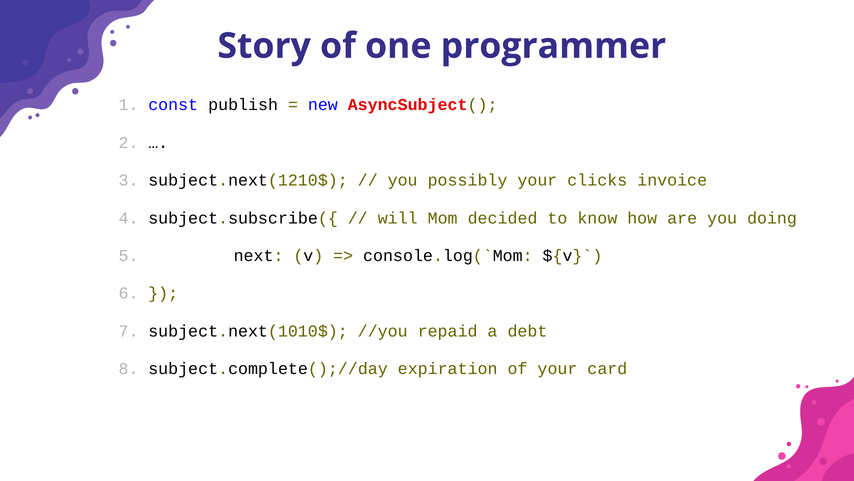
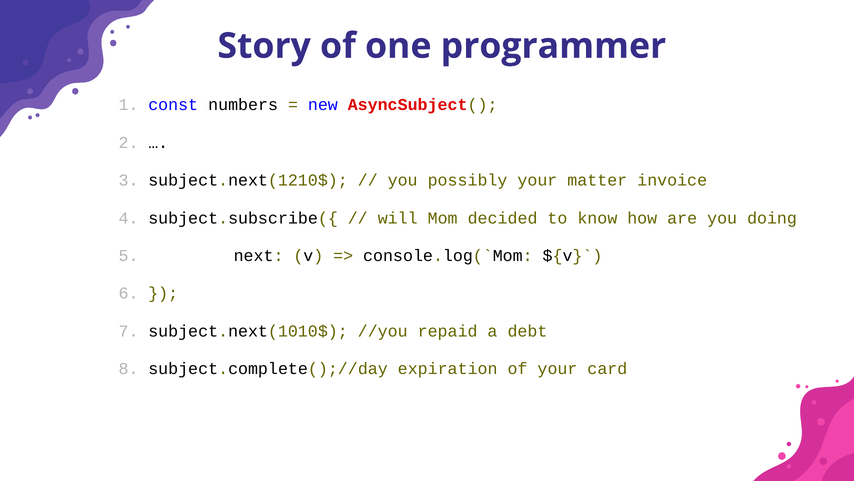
publish: publish -> numbers
clicks: clicks -> matter
